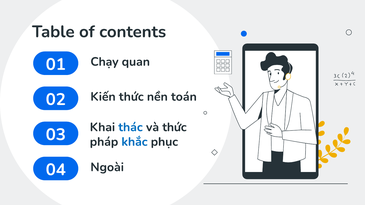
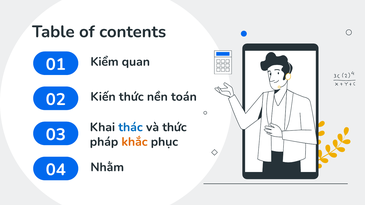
Chạy: Chạy -> Kiểm
khắc colour: blue -> orange
Ngoài: Ngoài -> Nhằm
